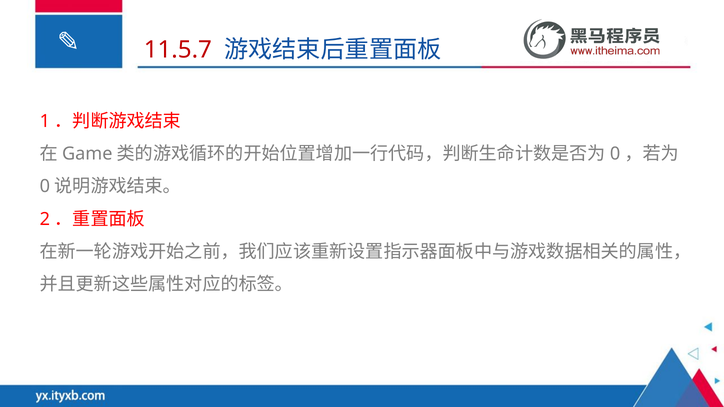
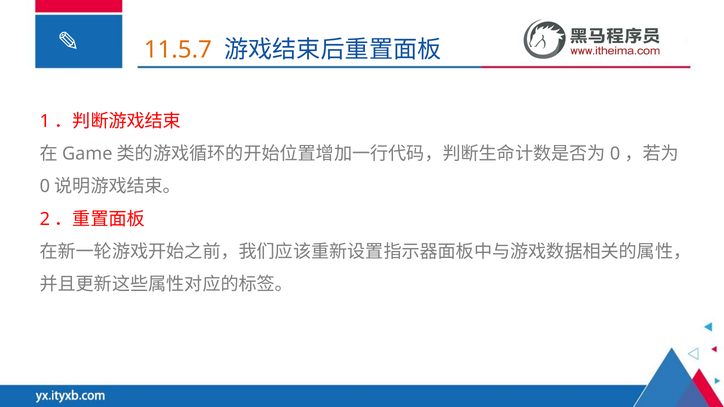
11.5.7 colour: red -> orange
